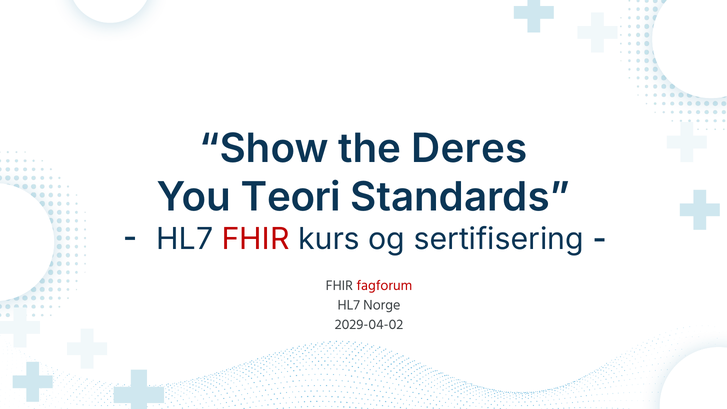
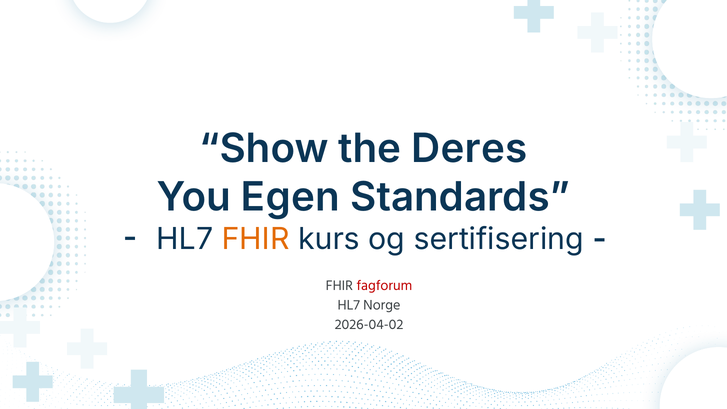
Teori: Teori -> Egen
FHIR at (256, 239) colour: red -> orange
2029-04-02: 2029-04-02 -> 2026-04-02
